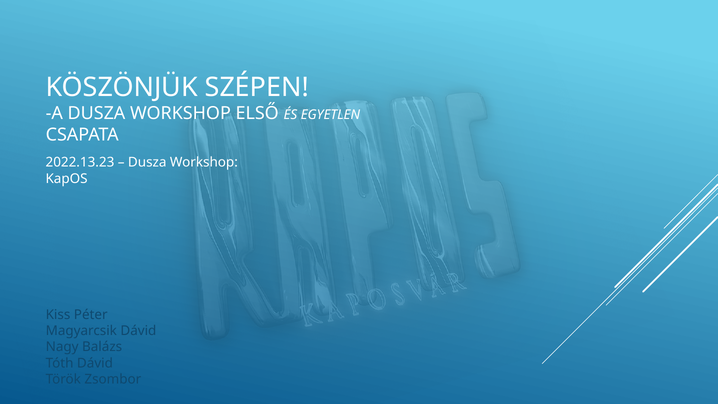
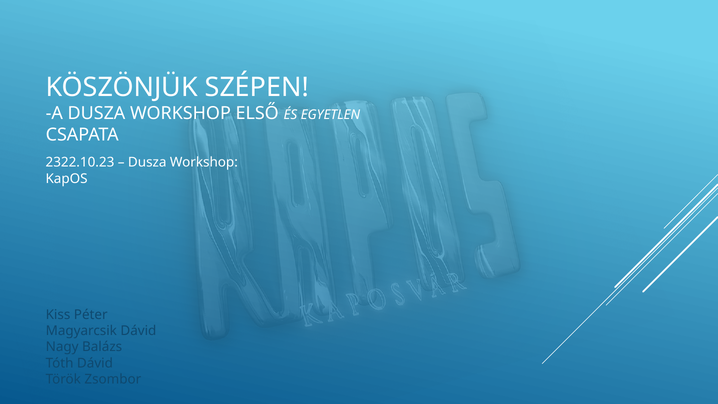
2022.13.23: 2022.13.23 -> 2322.10.23
